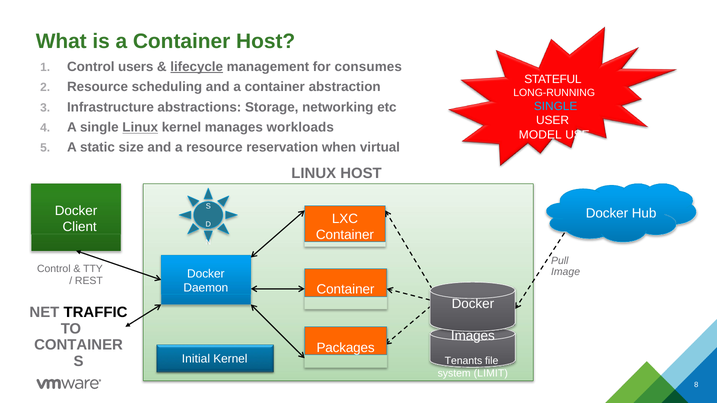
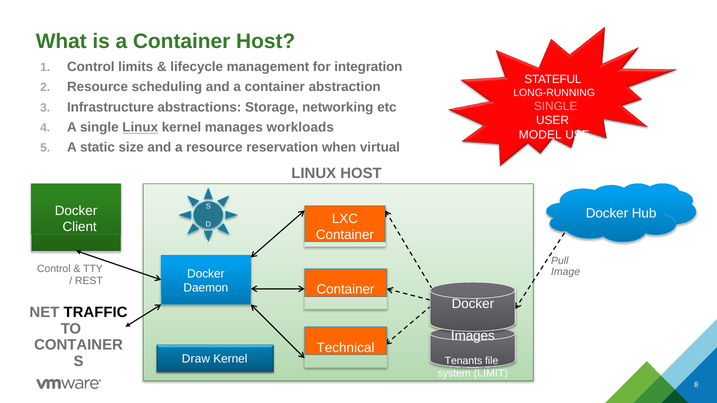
users: users -> limits
lifecycle underline: present -> none
consumes: consumes -> integration
SINGLE at (556, 106) colour: light blue -> pink
Packages: Packages -> Technical
Initial: Initial -> Draw
